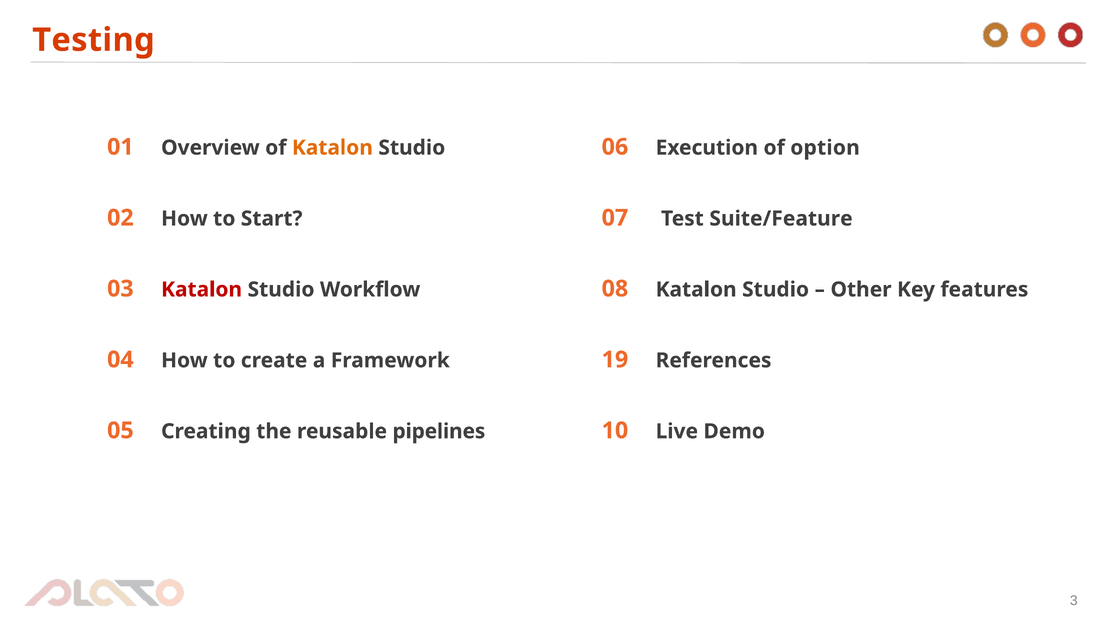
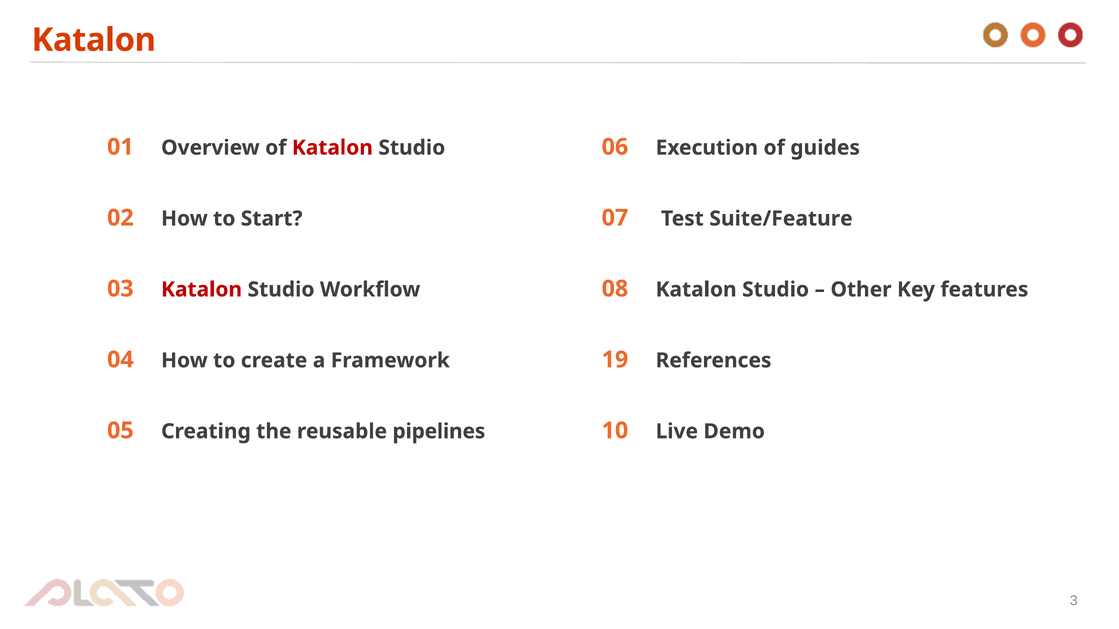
Testing at (93, 40): Testing -> Katalon
Katalon at (332, 148) colour: orange -> red
option: option -> guides
